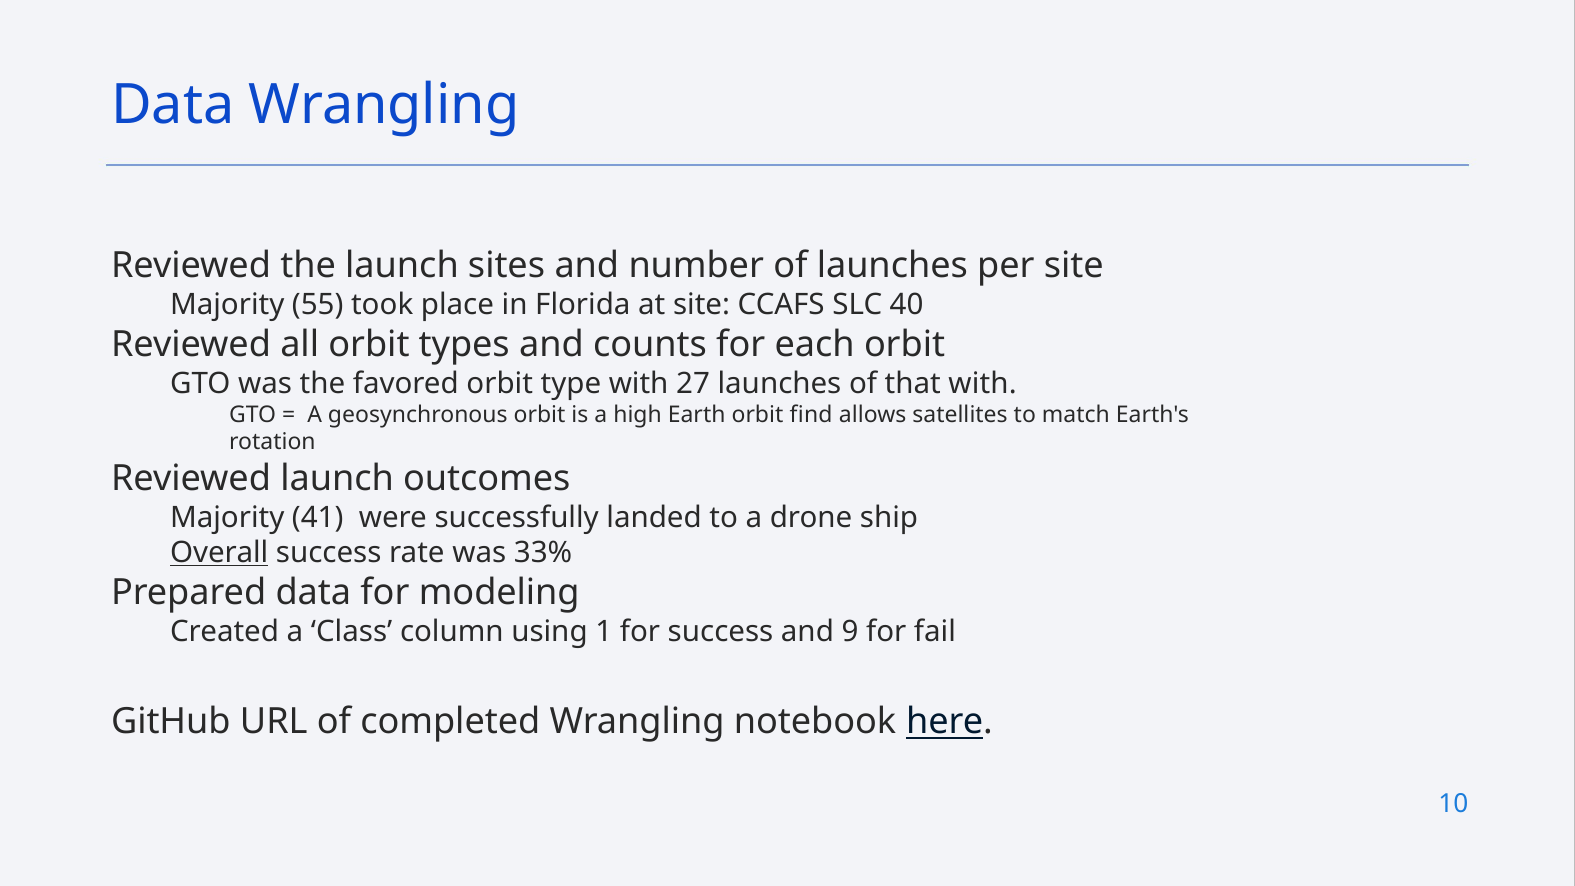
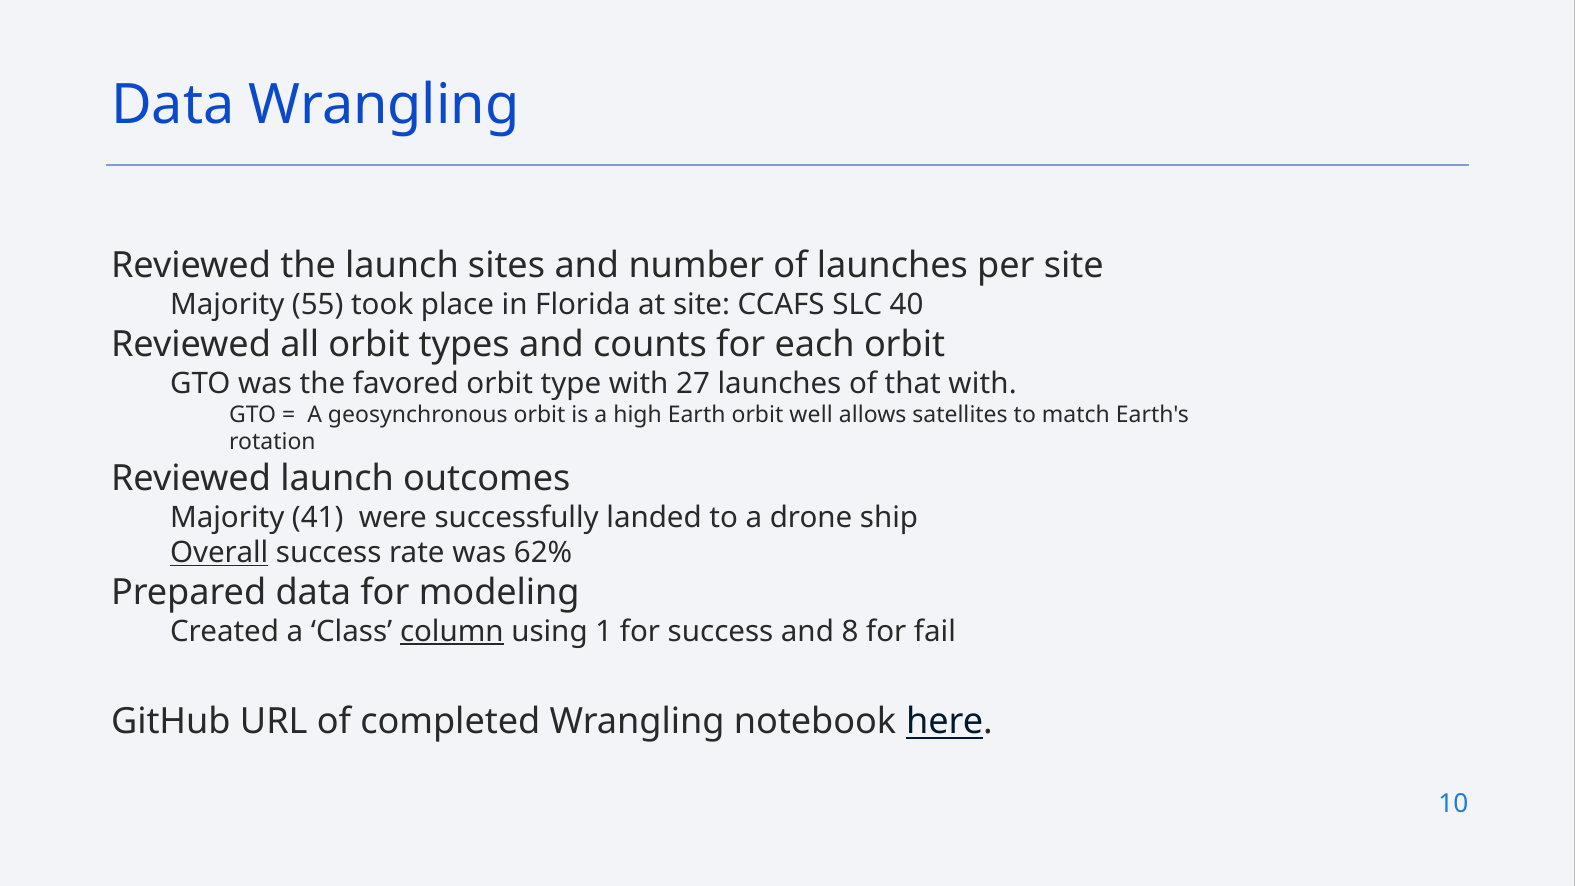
find: find -> well
33%: 33% -> 62%
column underline: none -> present
9: 9 -> 8
